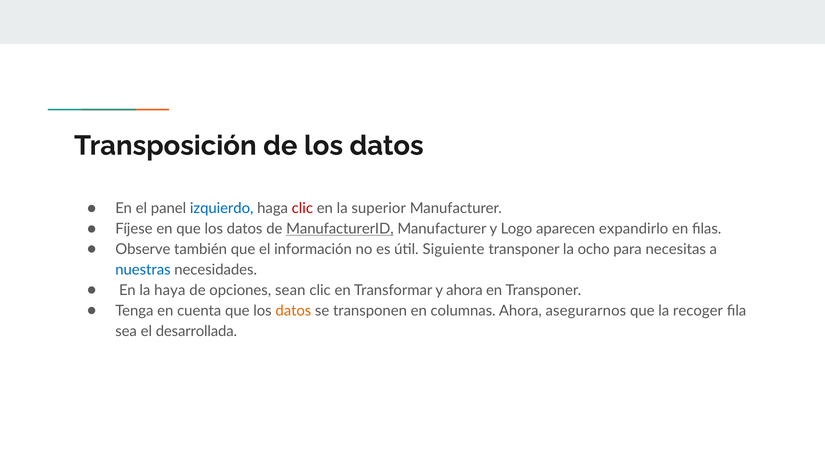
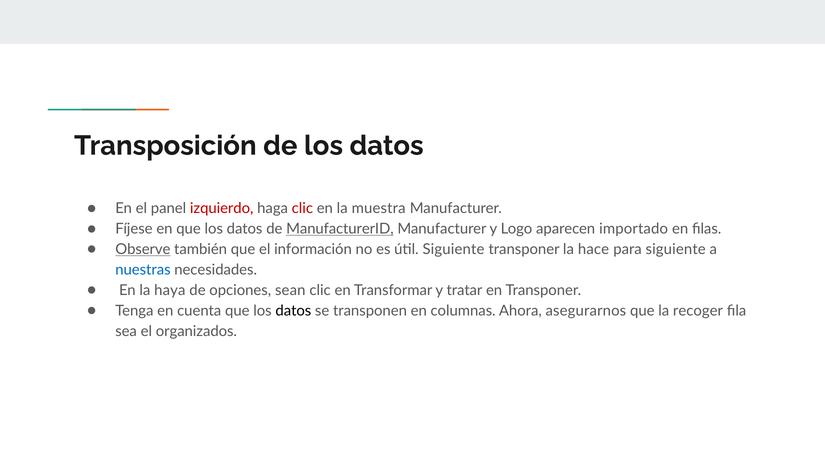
izquierdo colour: blue -> red
superior: superior -> muestra
expandirlo: expandirlo -> importado
Observe underline: none -> present
ocho: ocho -> hace
para necesitas: necesitas -> siguiente
y ahora: ahora -> tratar
datos at (293, 311) colour: orange -> black
desarrollada: desarrollada -> organizados
